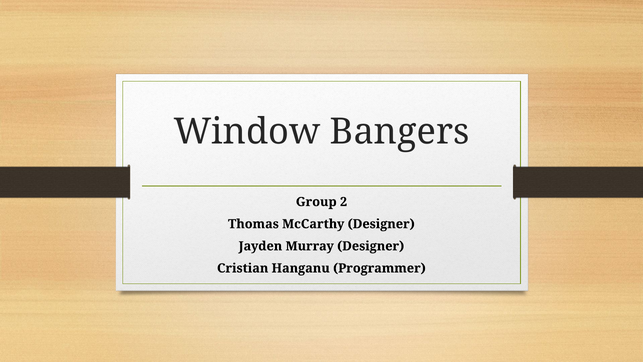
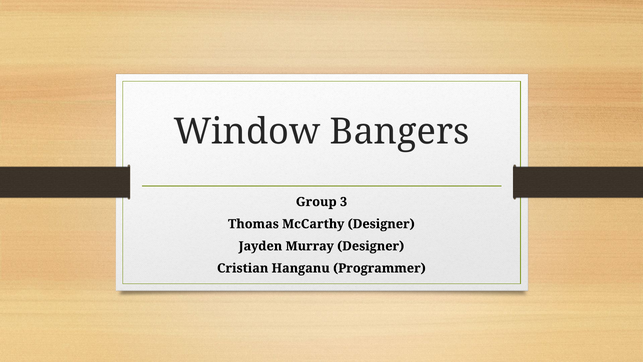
2: 2 -> 3
